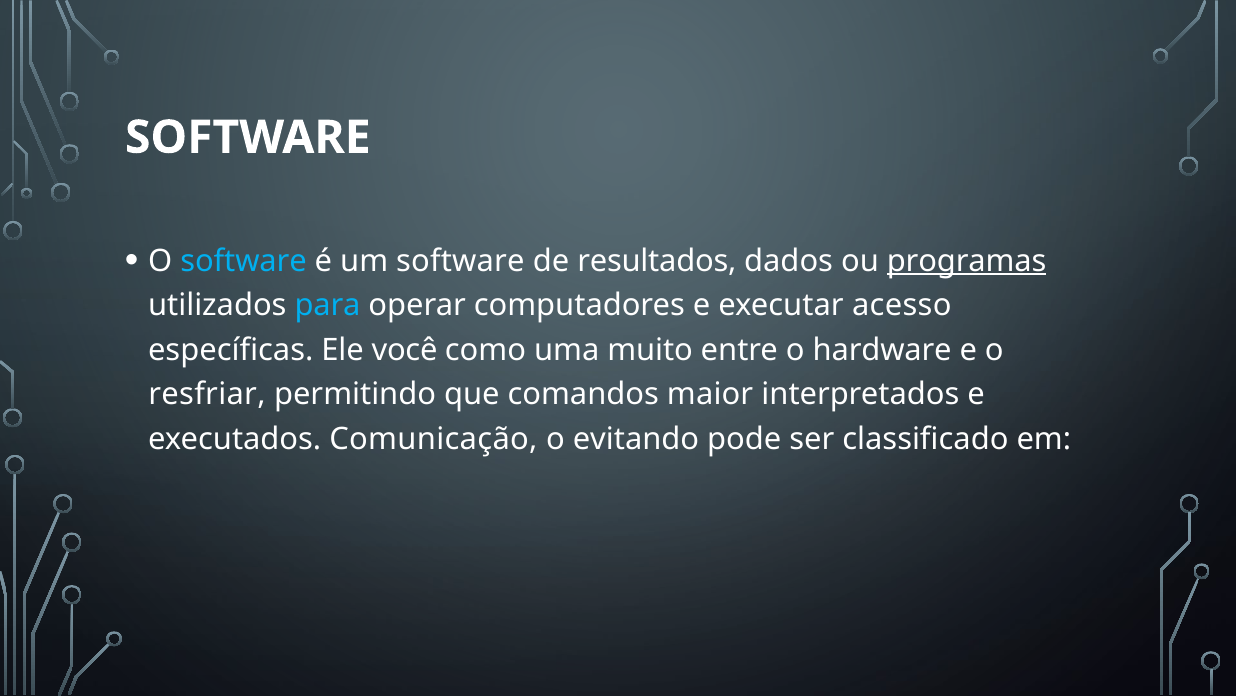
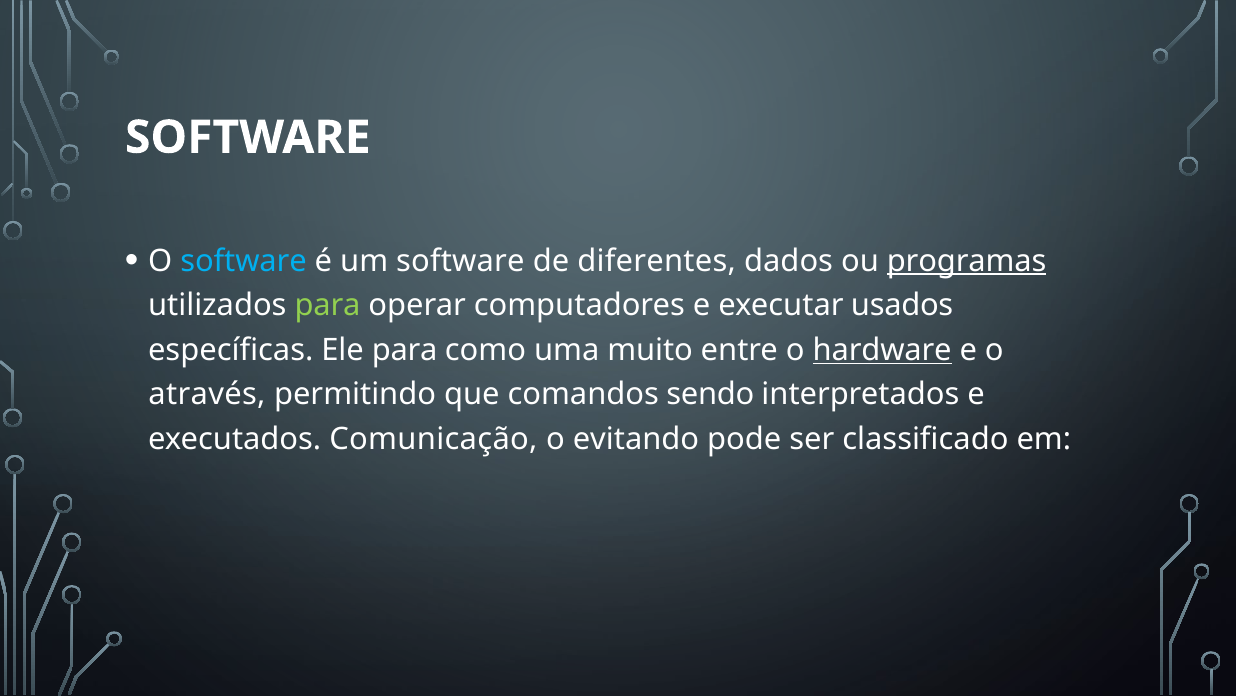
resultados: resultados -> diferentes
para at (328, 305) colour: light blue -> light green
acesso: acesso -> usados
Ele você: você -> para
hardware underline: none -> present
resfriar: resfriar -> através
maior: maior -> sendo
